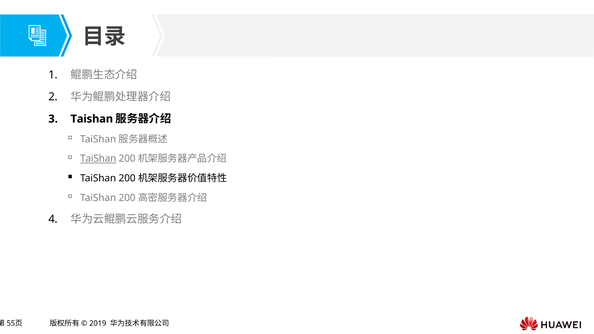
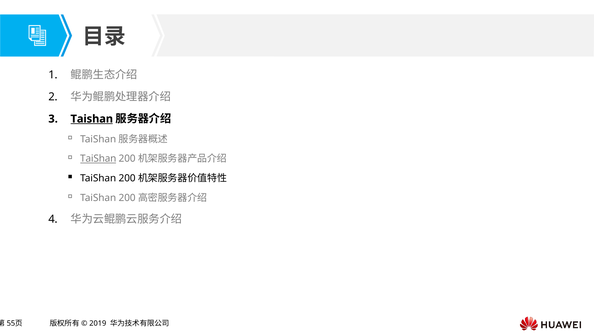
Taishan at (92, 119) underline: none -> present
